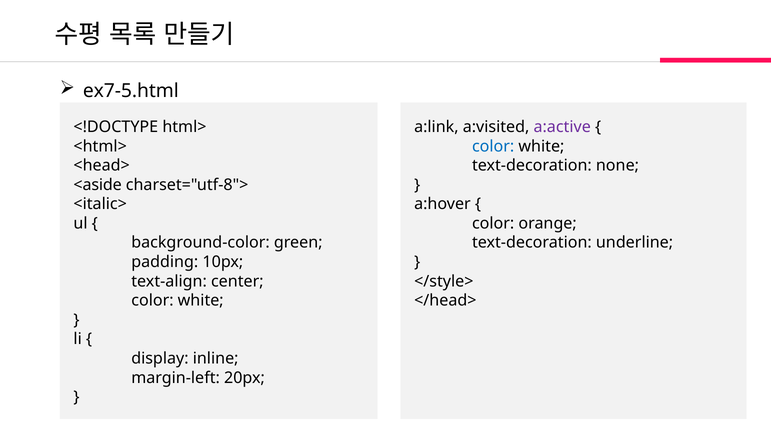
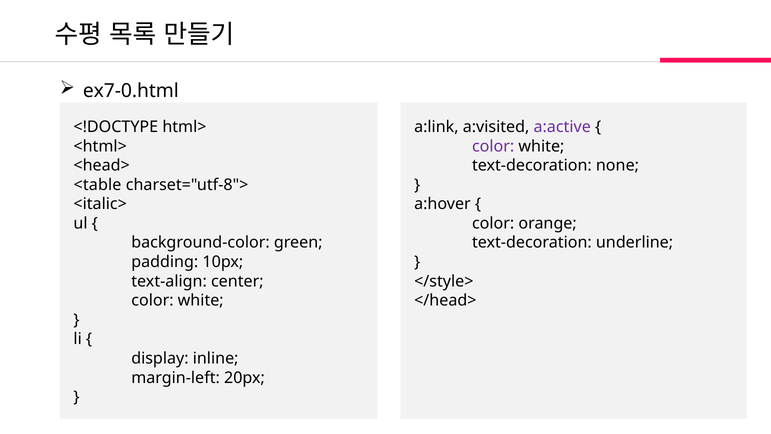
ex7-5.html: ex7-5.html -> ex7-0.html
color at (493, 146) colour: blue -> purple
<aside: <aside -> <table
